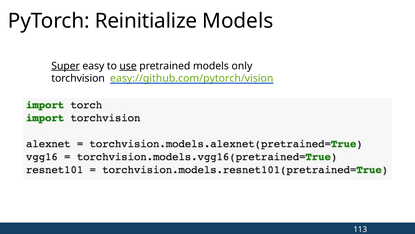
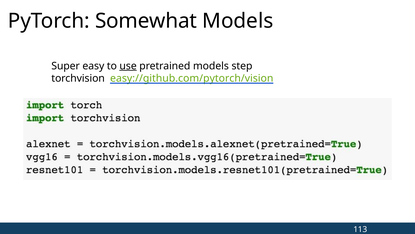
Reinitialize: Reinitialize -> Somewhat
Super underline: present -> none
only: only -> step
